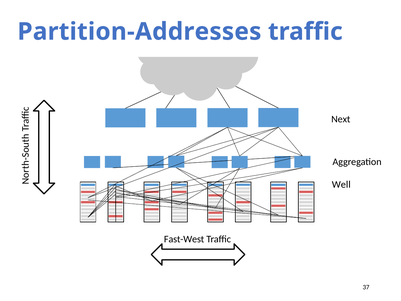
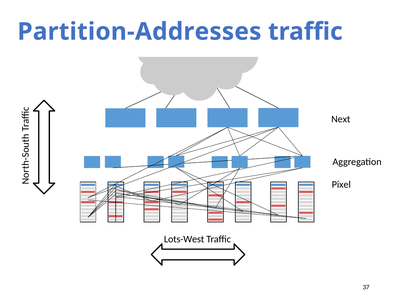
Well: Well -> Pixel
Fast-West: Fast-West -> Lots-West
